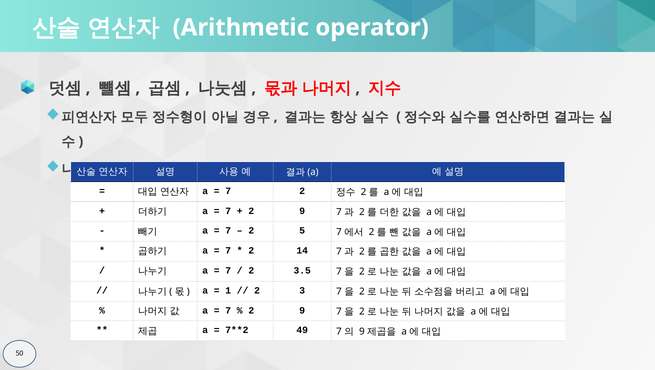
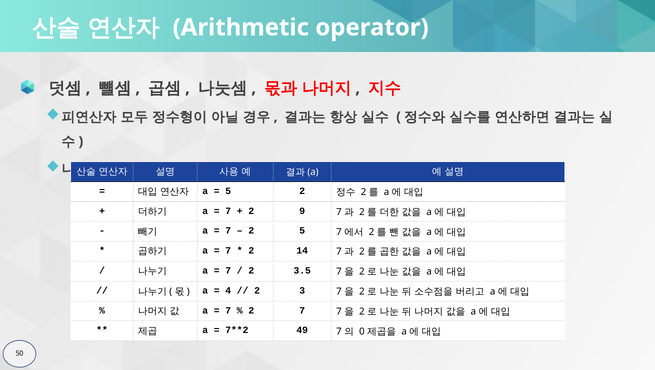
7 at (228, 191): 7 -> 5
1: 1 -> 4
9 at (302, 311): 9 -> 7
9 at (362, 332): 9 -> 0
